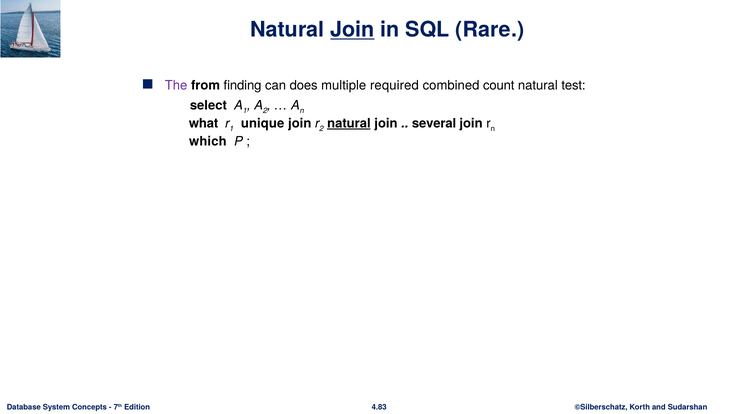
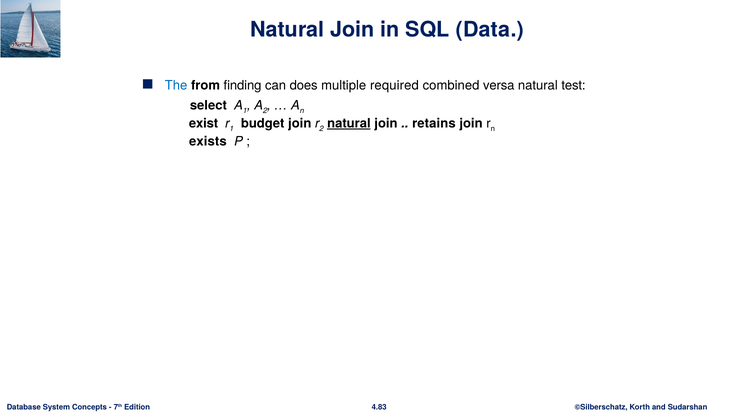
Join at (352, 30) underline: present -> none
Rare: Rare -> Data
The colour: purple -> blue
count: count -> versa
what: what -> exist
unique: unique -> budget
several: several -> retains
which: which -> exists
